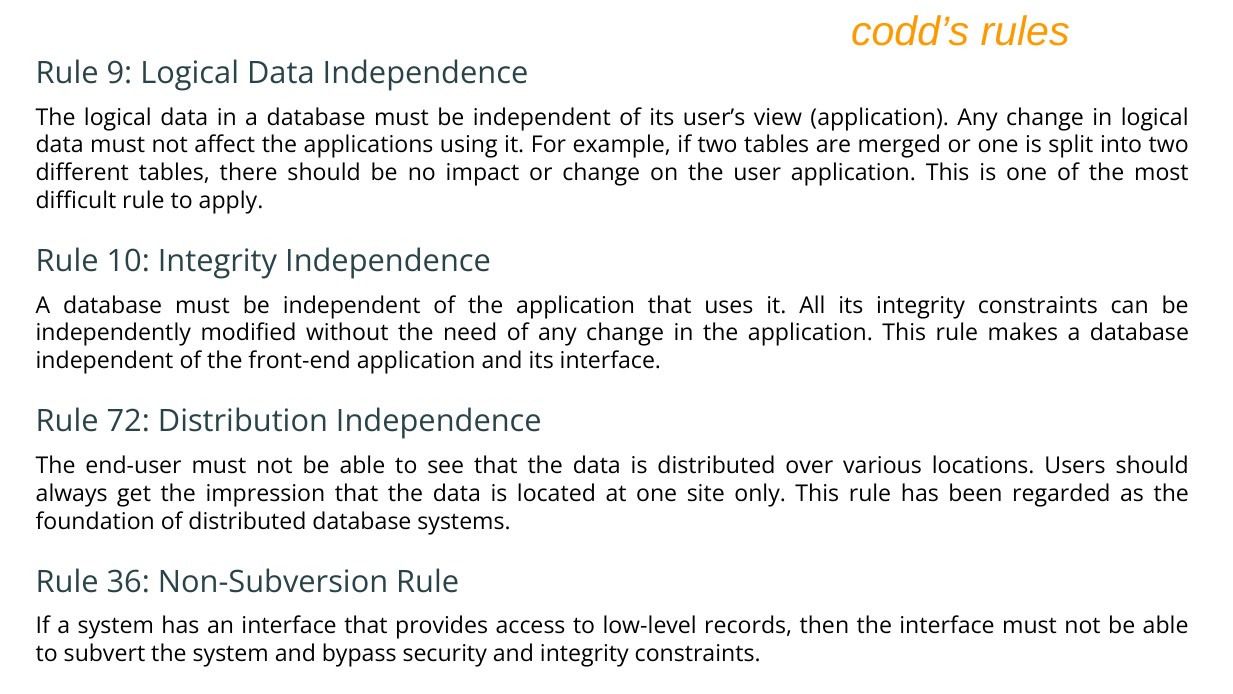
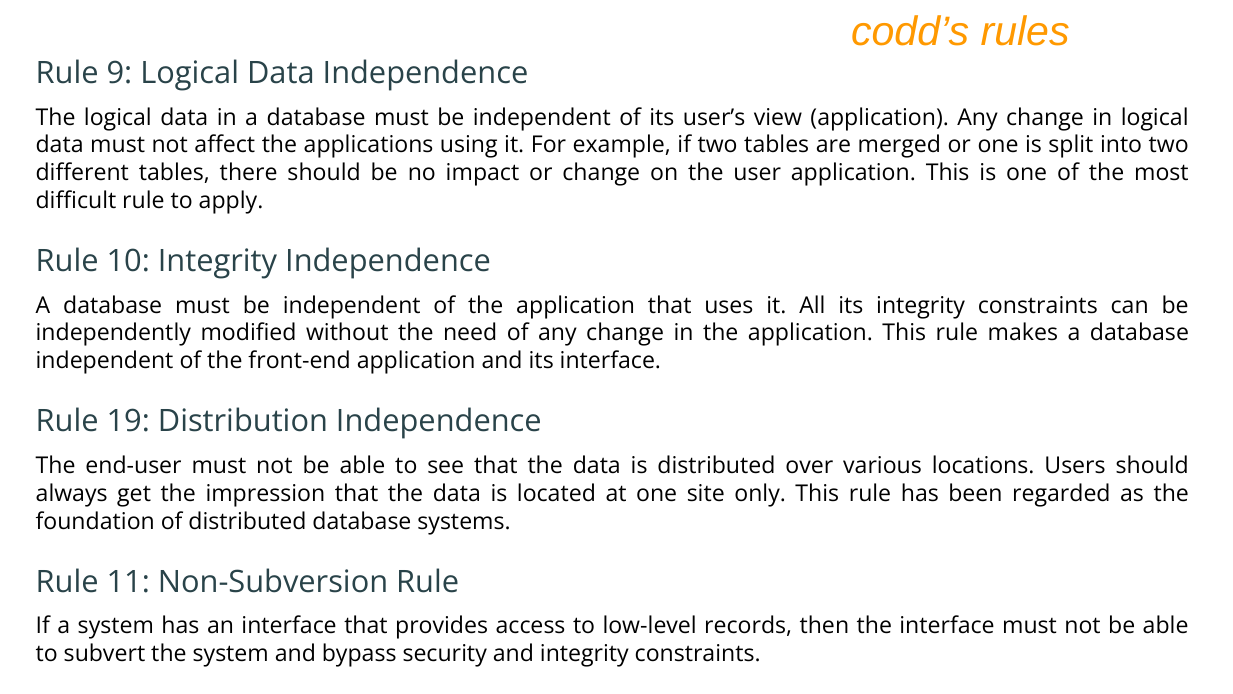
72: 72 -> 19
36: 36 -> 11
